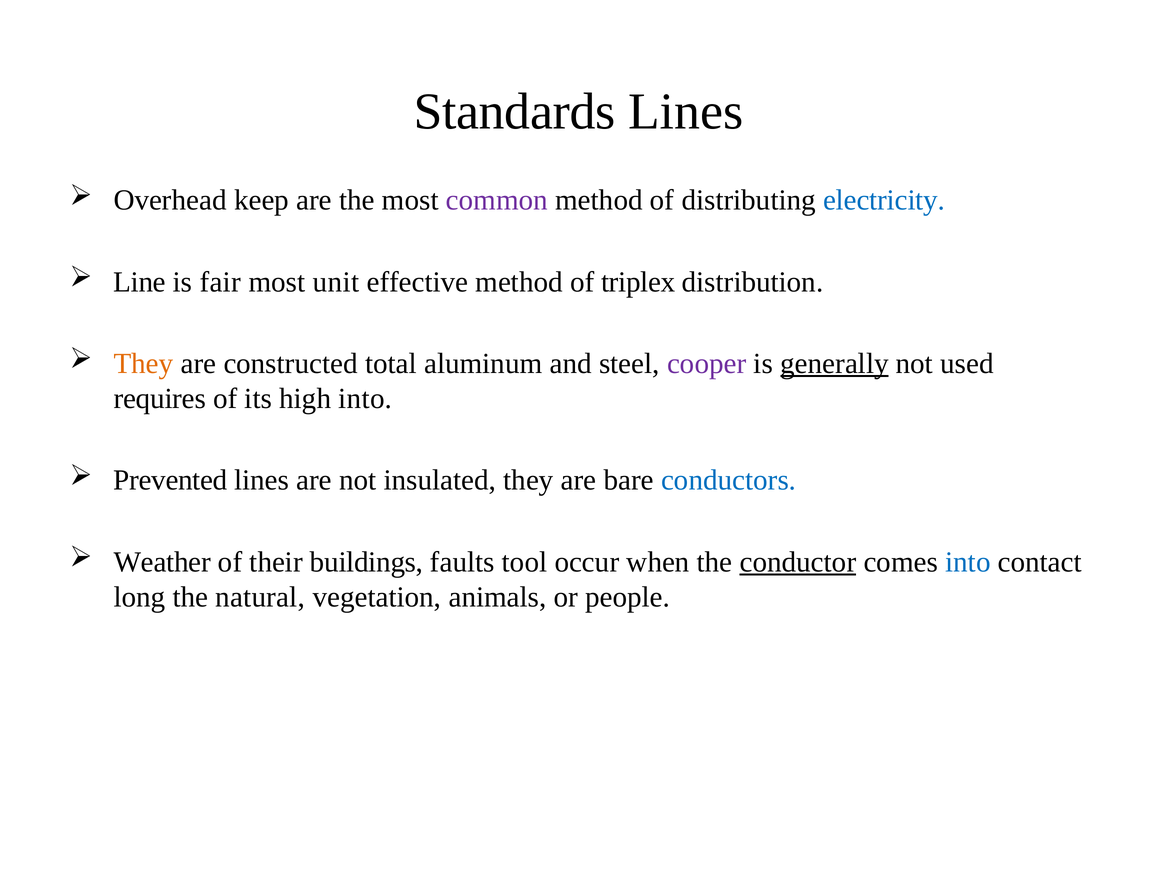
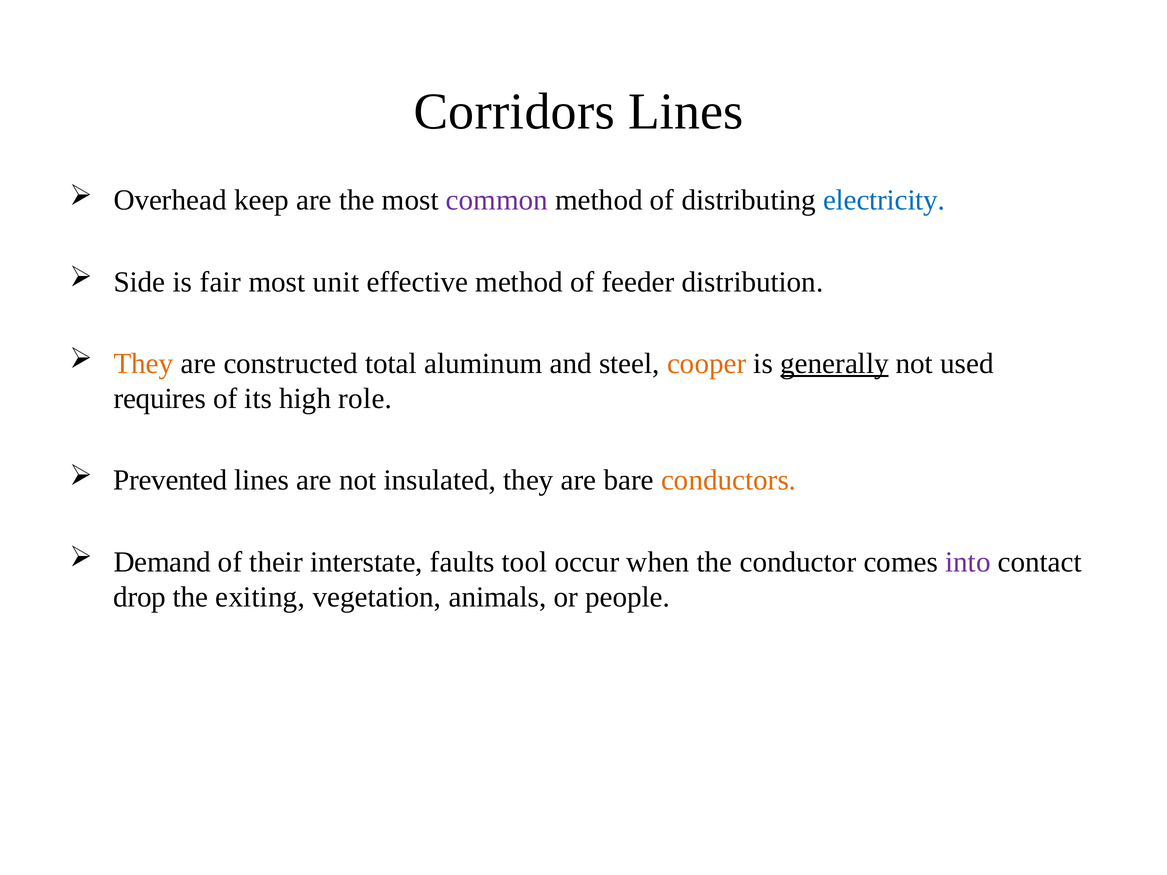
Standards: Standards -> Corridors
Line: Line -> Side
triplex: triplex -> feeder
cooper colour: purple -> orange
high into: into -> role
conductors colour: blue -> orange
Weather: Weather -> Demand
buildings: buildings -> interstate
conductor underline: present -> none
into at (968, 562) colour: blue -> purple
long: long -> drop
natural: natural -> exiting
